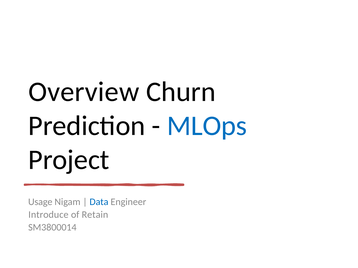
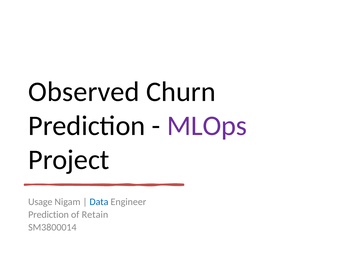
Overview: Overview -> Observed
MLOps colour: blue -> purple
Introduce at (48, 215): Introduce -> Prediction
